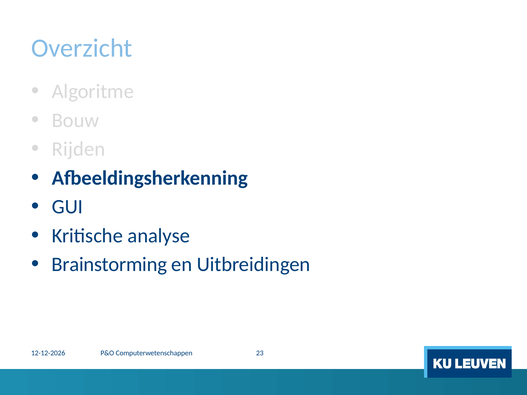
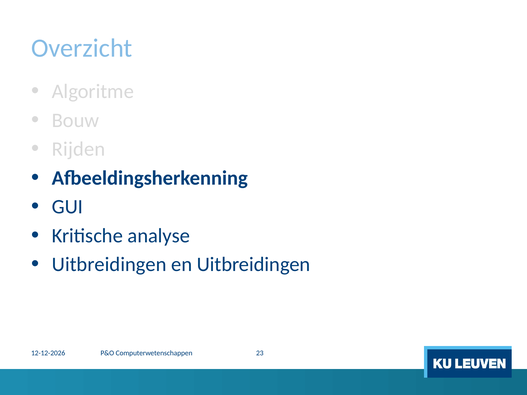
Brainstorming at (109, 265): Brainstorming -> Uitbreidingen
